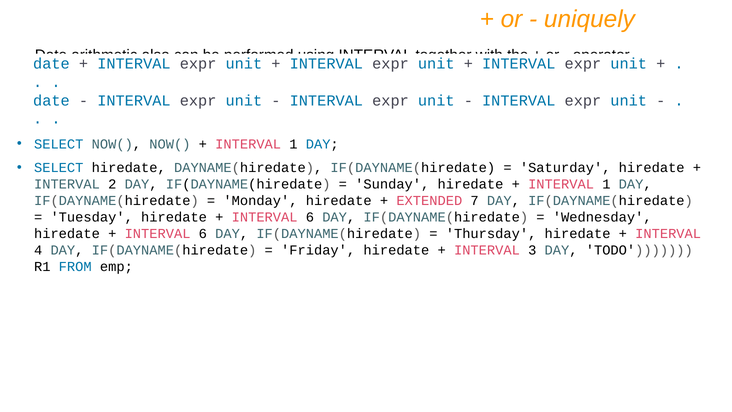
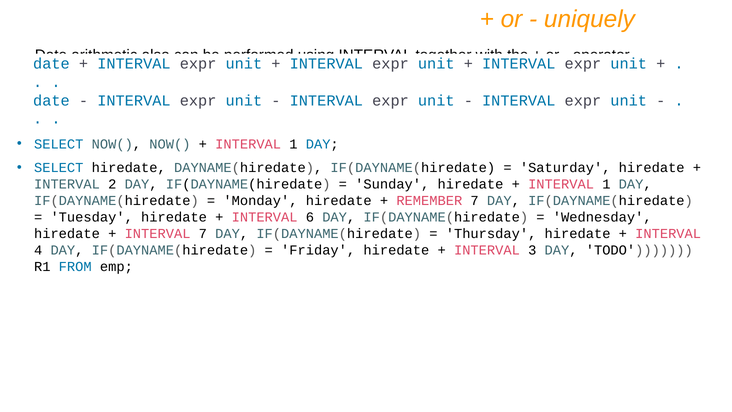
EXTENDED: EXTENDED -> REMEMBER
6 at (203, 234): 6 -> 7
